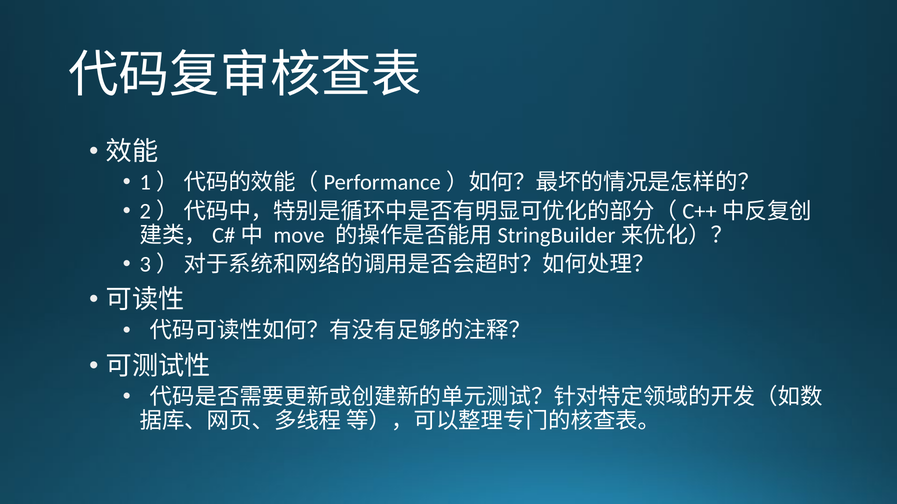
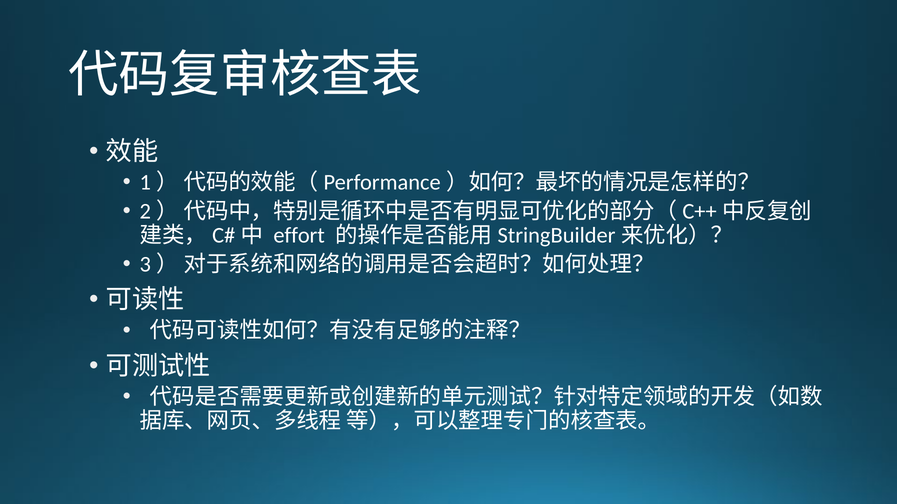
move: move -> effort
